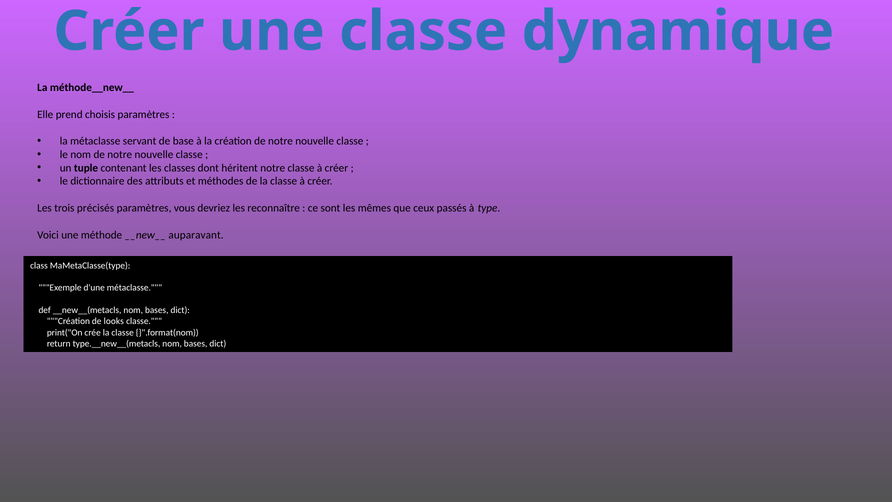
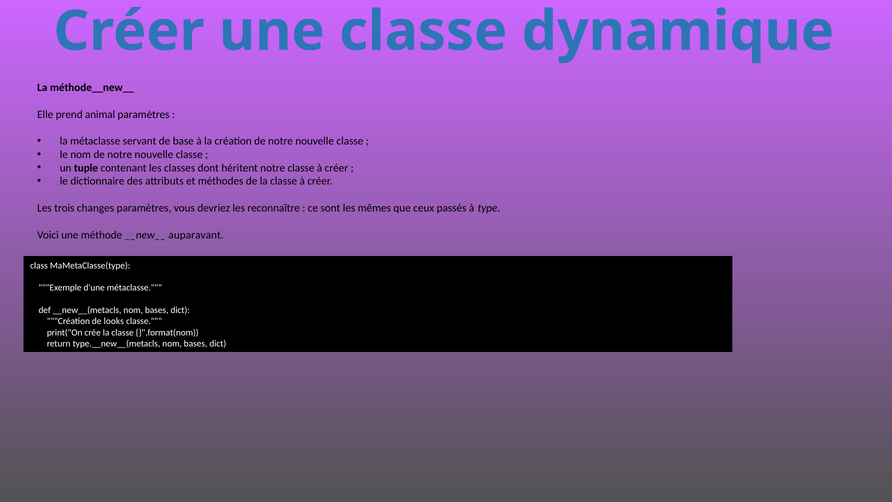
choisis: choisis -> animal
précisés: précisés -> changes
